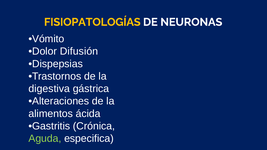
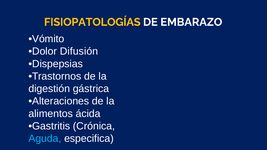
NEURONAS: NEURONAS -> EMBARAZO
digestiva: digestiva -> digestión
Aguda colour: light green -> light blue
